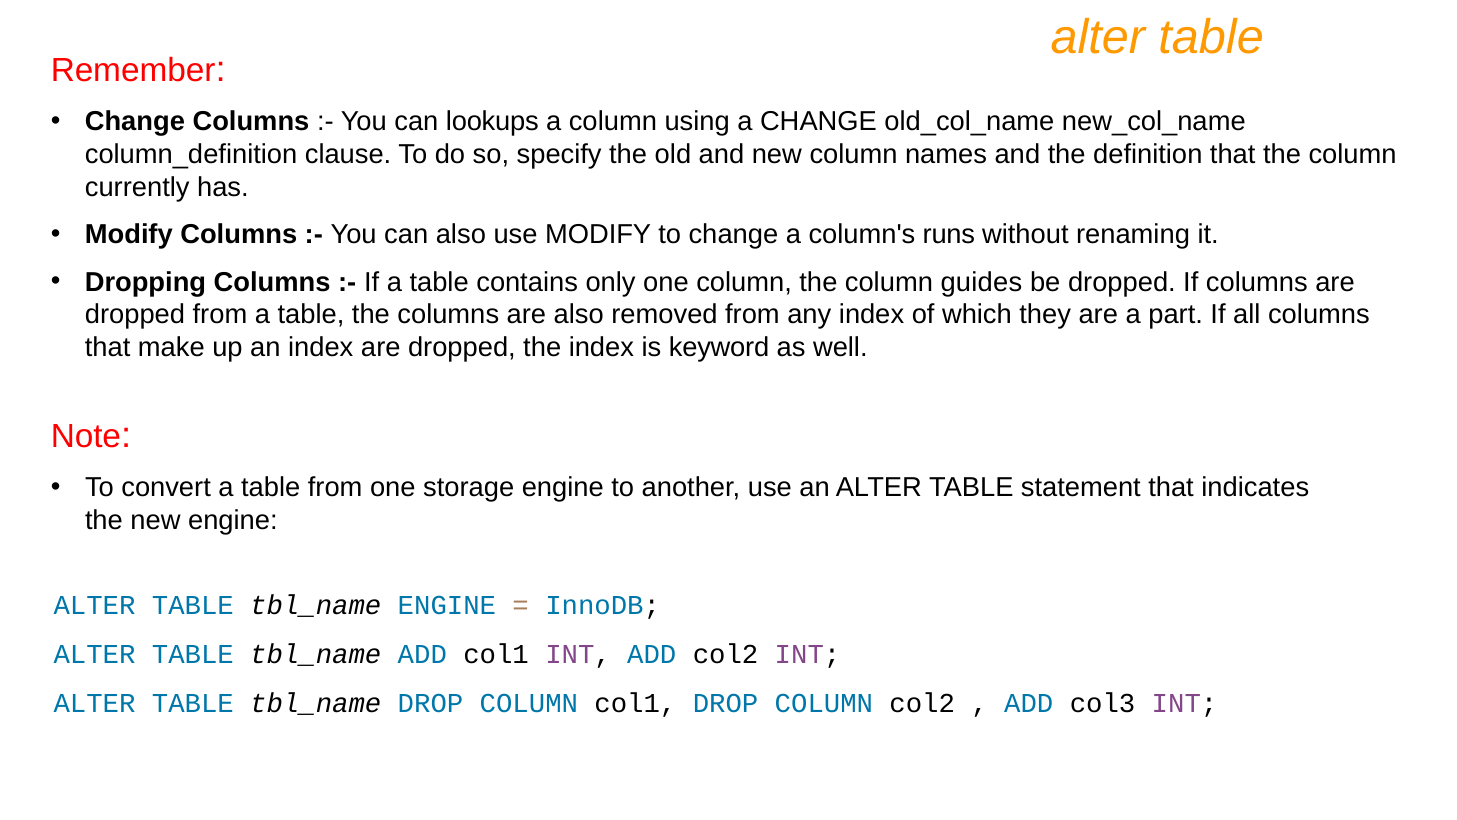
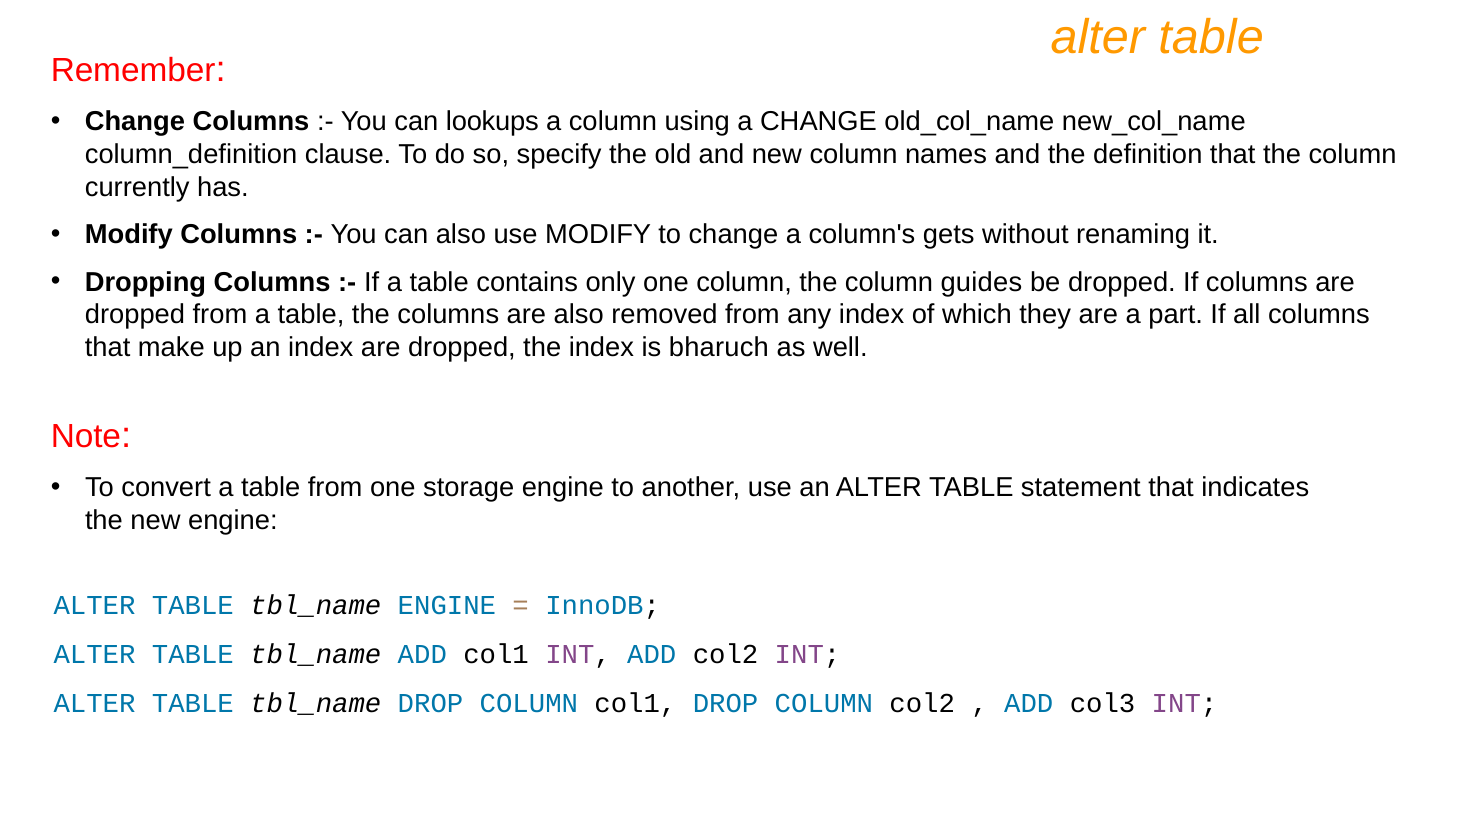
runs: runs -> gets
keyword: keyword -> bharuch
